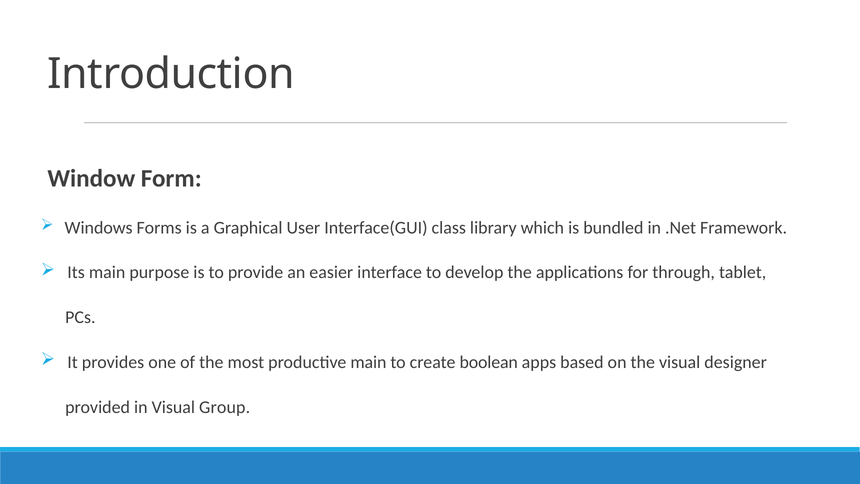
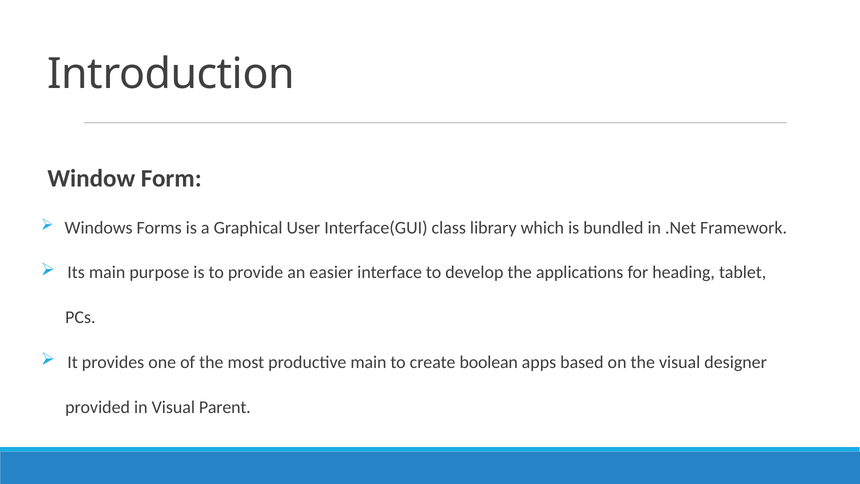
through: through -> heading
Group: Group -> Parent
